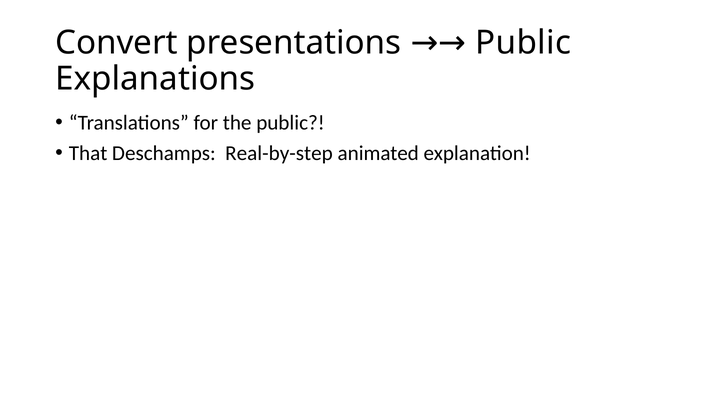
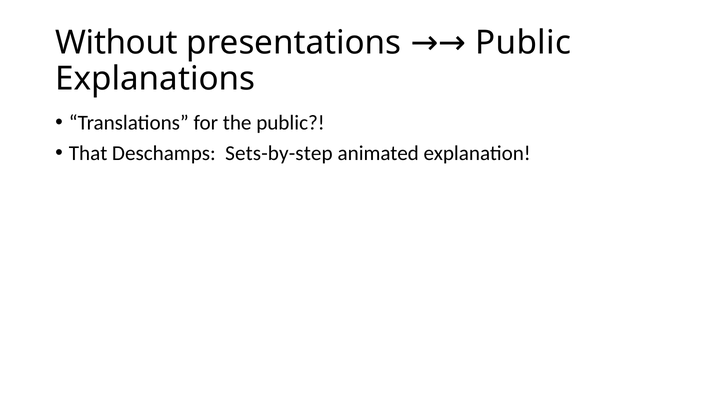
Convert: Convert -> Without
Real-by-step: Real-by-step -> Sets-by-step
